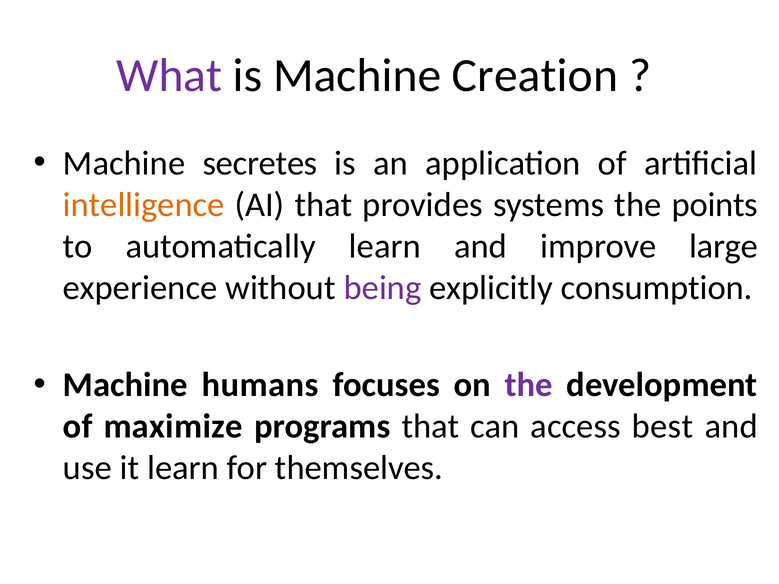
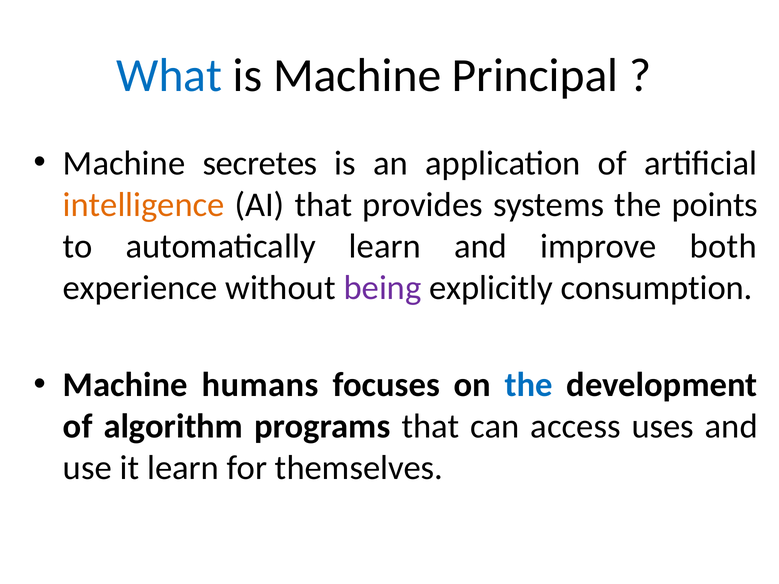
What colour: purple -> blue
Creation: Creation -> Principal
large: large -> both
the at (529, 385) colour: purple -> blue
maximize: maximize -> algorithm
best: best -> uses
